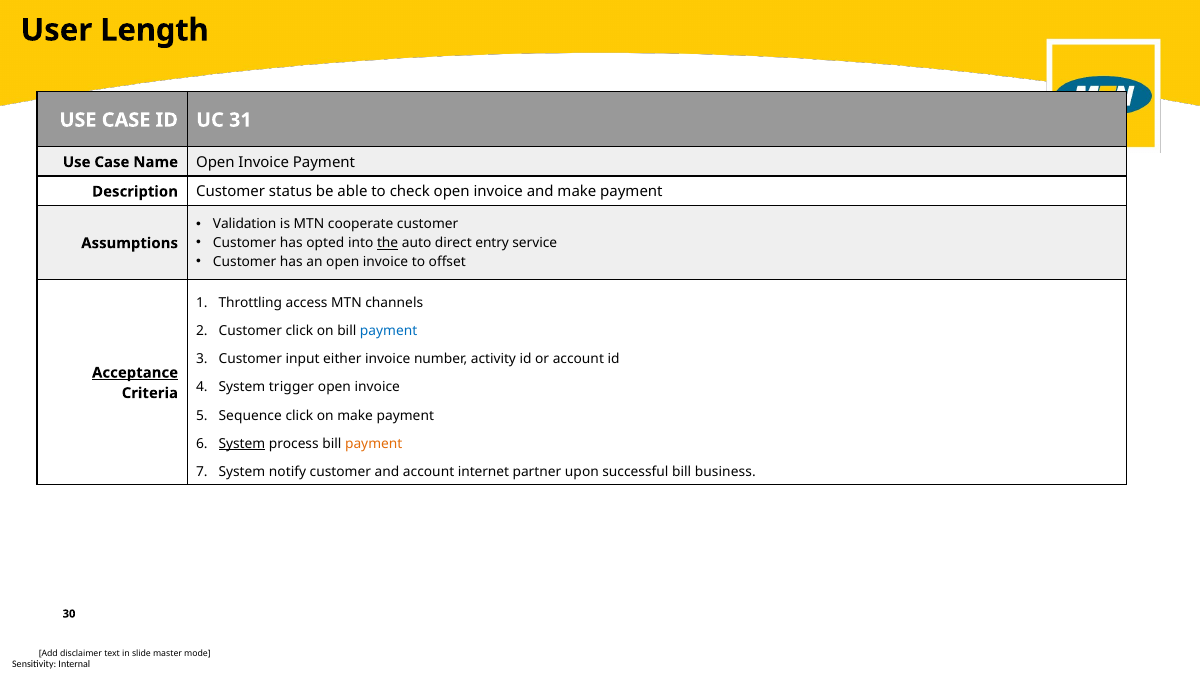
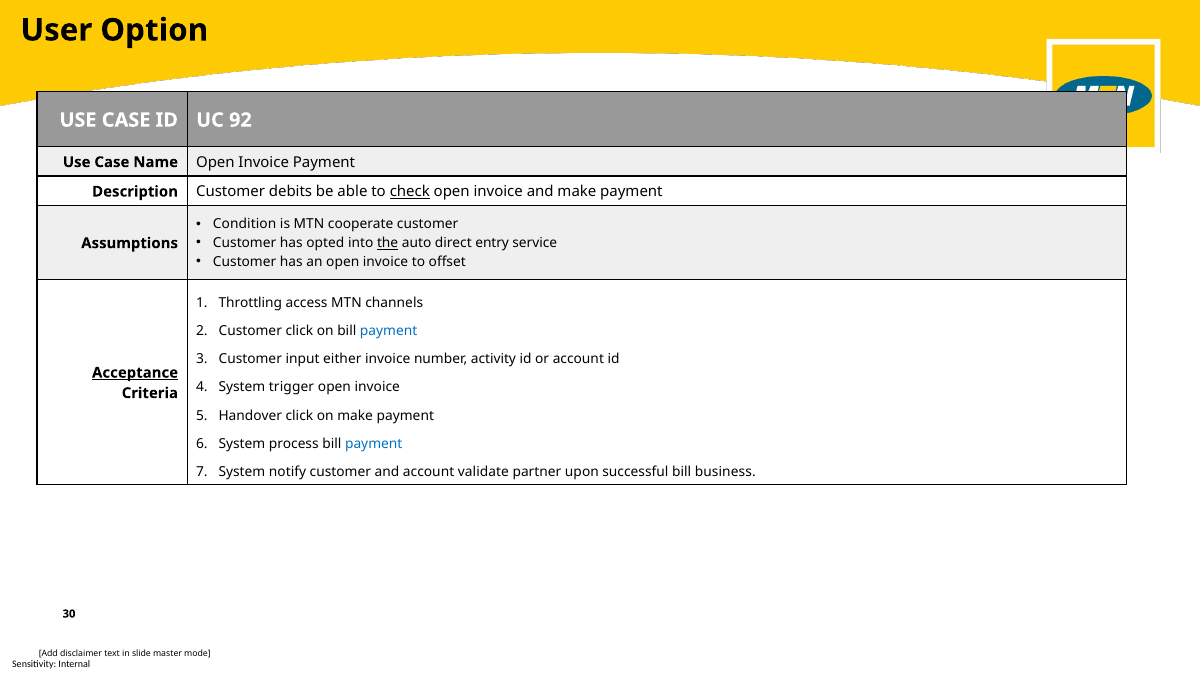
Length: Length -> Option
31: 31 -> 92
status: status -> debits
check underline: none -> present
Validation: Validation -> Condition
Sequence: Sequence -> Handover
System at (242, 444) underline: present -> none
payment at (374, 444) colour: orange -> blue
internet: internet -> validate
